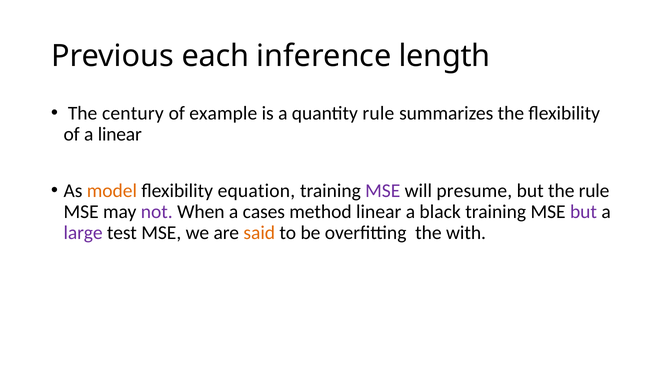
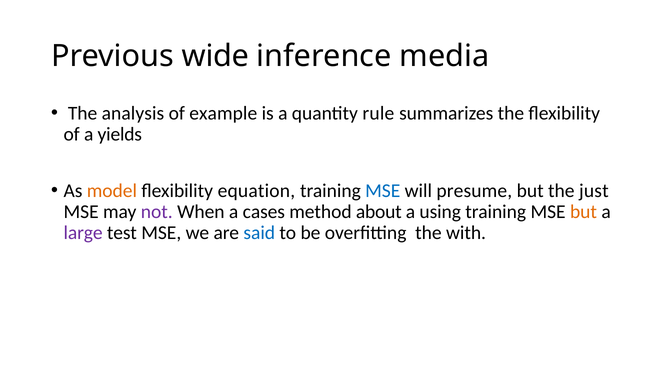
each: each -> wide
length: length -> media
century: century -> analysis
a linear: linear -> yields
MSE at (383, 190) colour: purple -> blue
the rule: rule -> just
method linear: linear -> about
black: black -> using
but at (583, 211) colour: purple -> orange
said colour: orange -> blue
